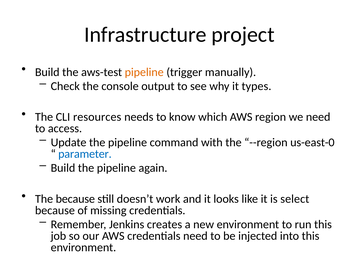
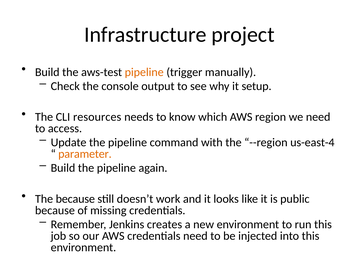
types: types -> setup
us-east-0: us-east-0 -> us-east-4
parameter colour: blue -> orange
select: select -> public
